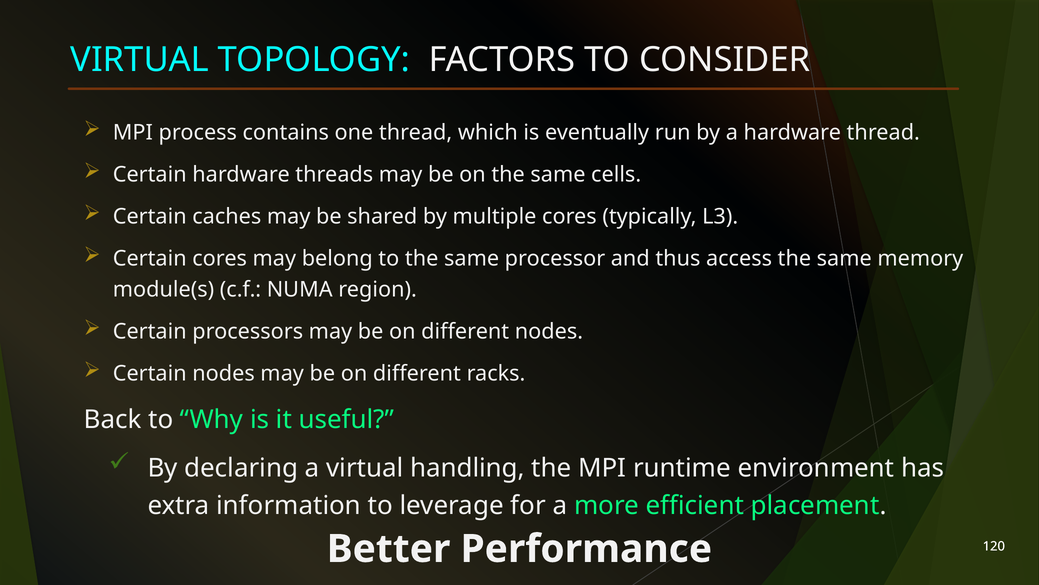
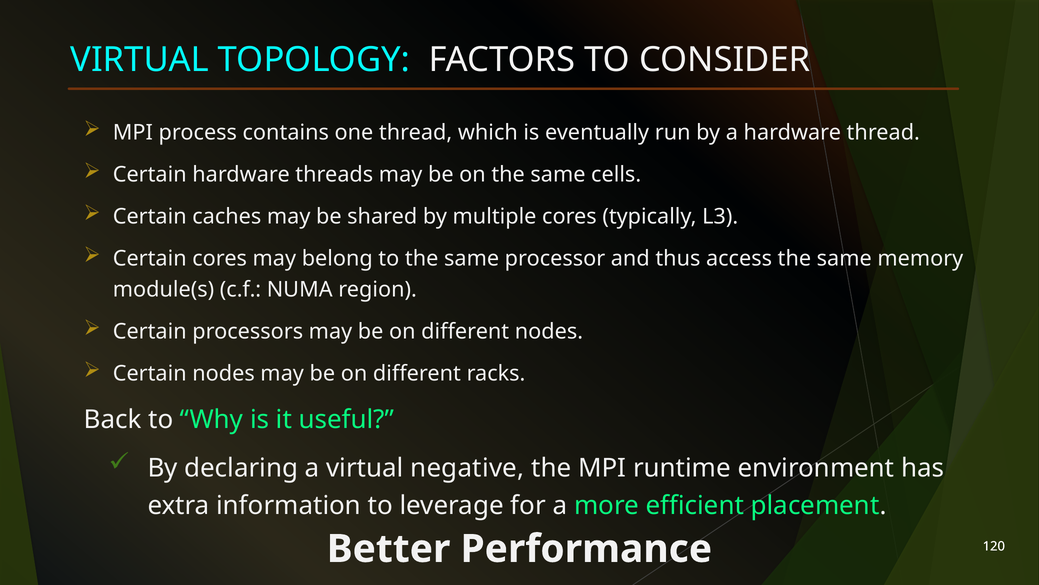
handling: handling -> negative
